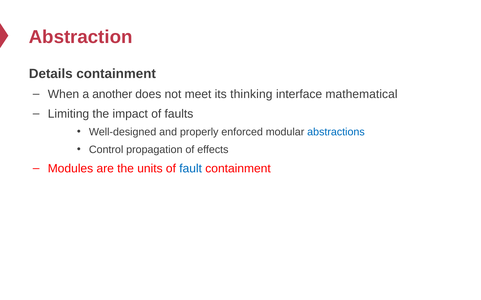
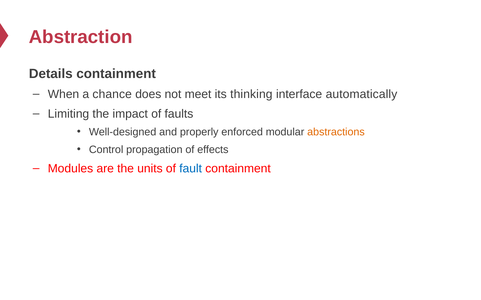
another: another -> chance
mathematical: mathematical -> automatically
abstractions colour: blue -> orange
